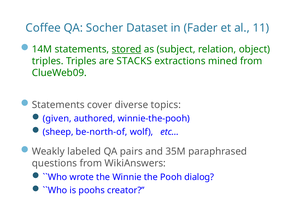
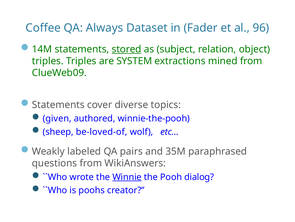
Socher: Socher -> Always
11: 11 -> 96
STACKS: STACKS -> SYSTEM
be-north-of: be-north-of -> be-loved-of
Winnie underline: none -> present
